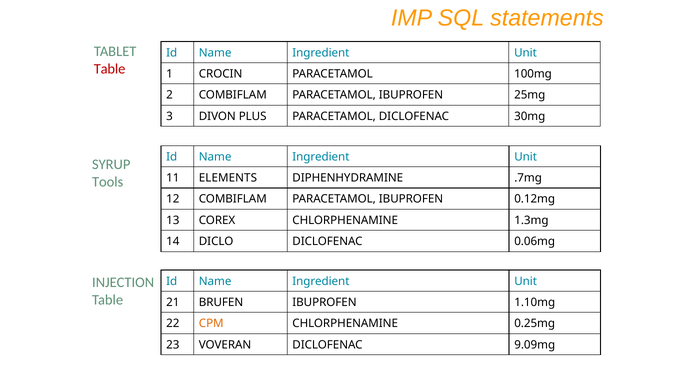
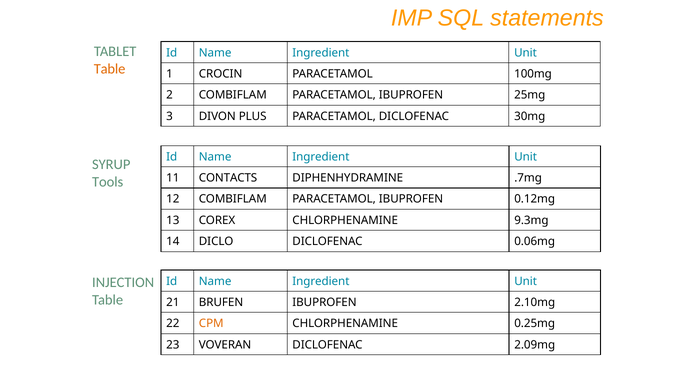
Table at (110, 69) colour: red -> orange
ELEMENTS: ELEMENTS -> CONTACTS
1.3mg: 1.3mg -> 9.3mg
1.10mg: 1.10mg -> 2.10mg
9.09mg: 9.09mg -> 2.09mg
